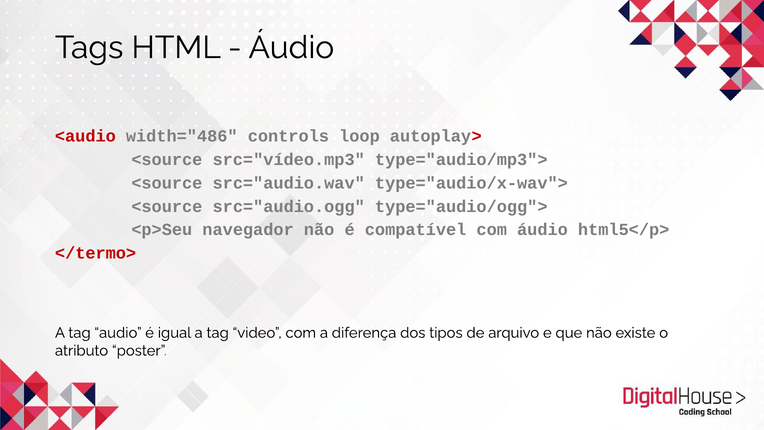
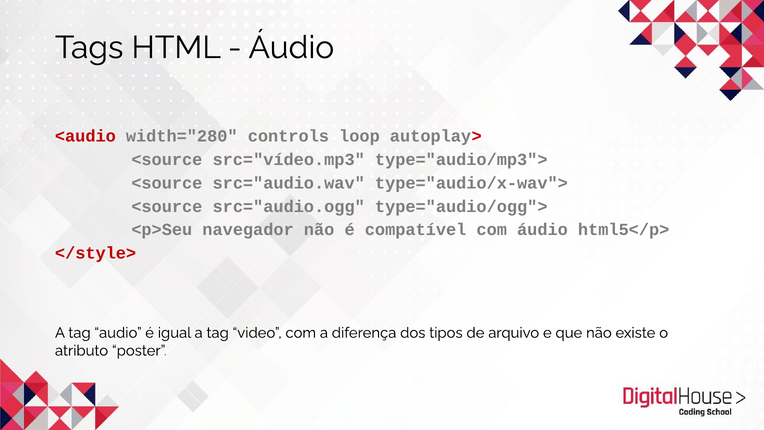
width="486: width="486 -> width="280
</termo>: </termo> -> </style>
